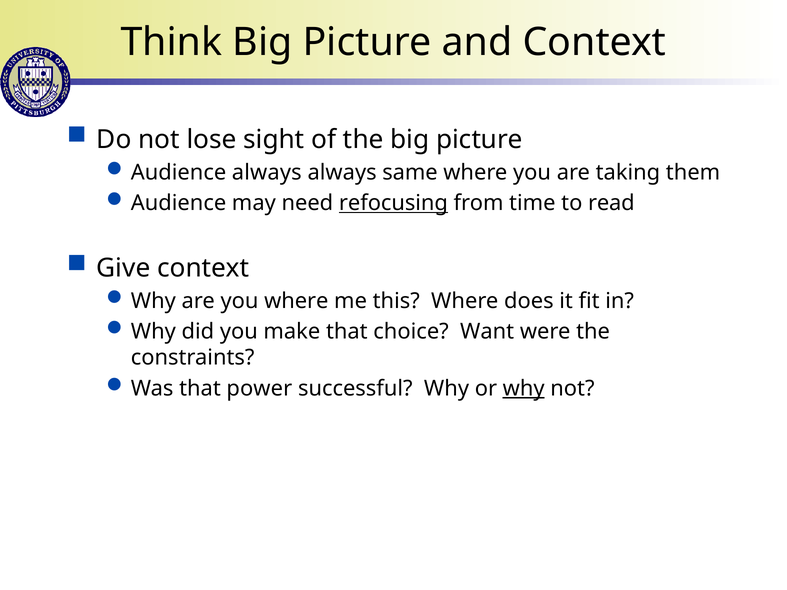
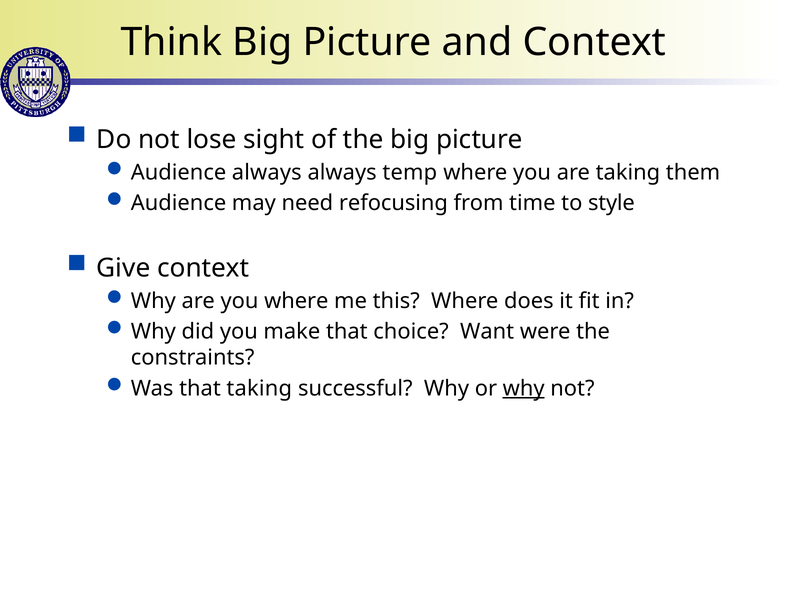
same: same -> temp
refocusing underline: present -> none
read: read -> style
that power: power -> taking
